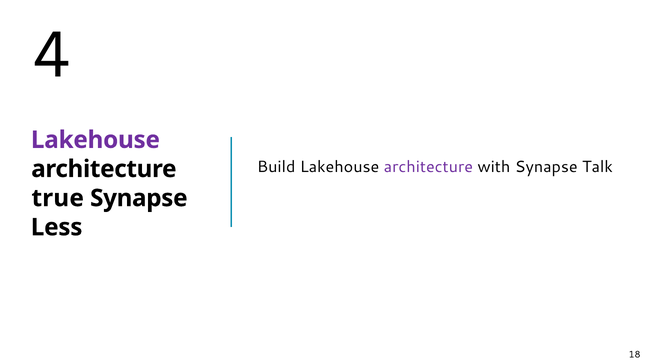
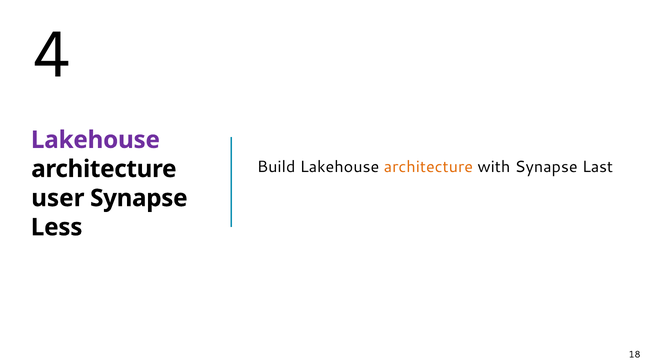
architecture at (428, 167) colour: purple -> orange
Talk: Talk -> Last
true: true -> user
